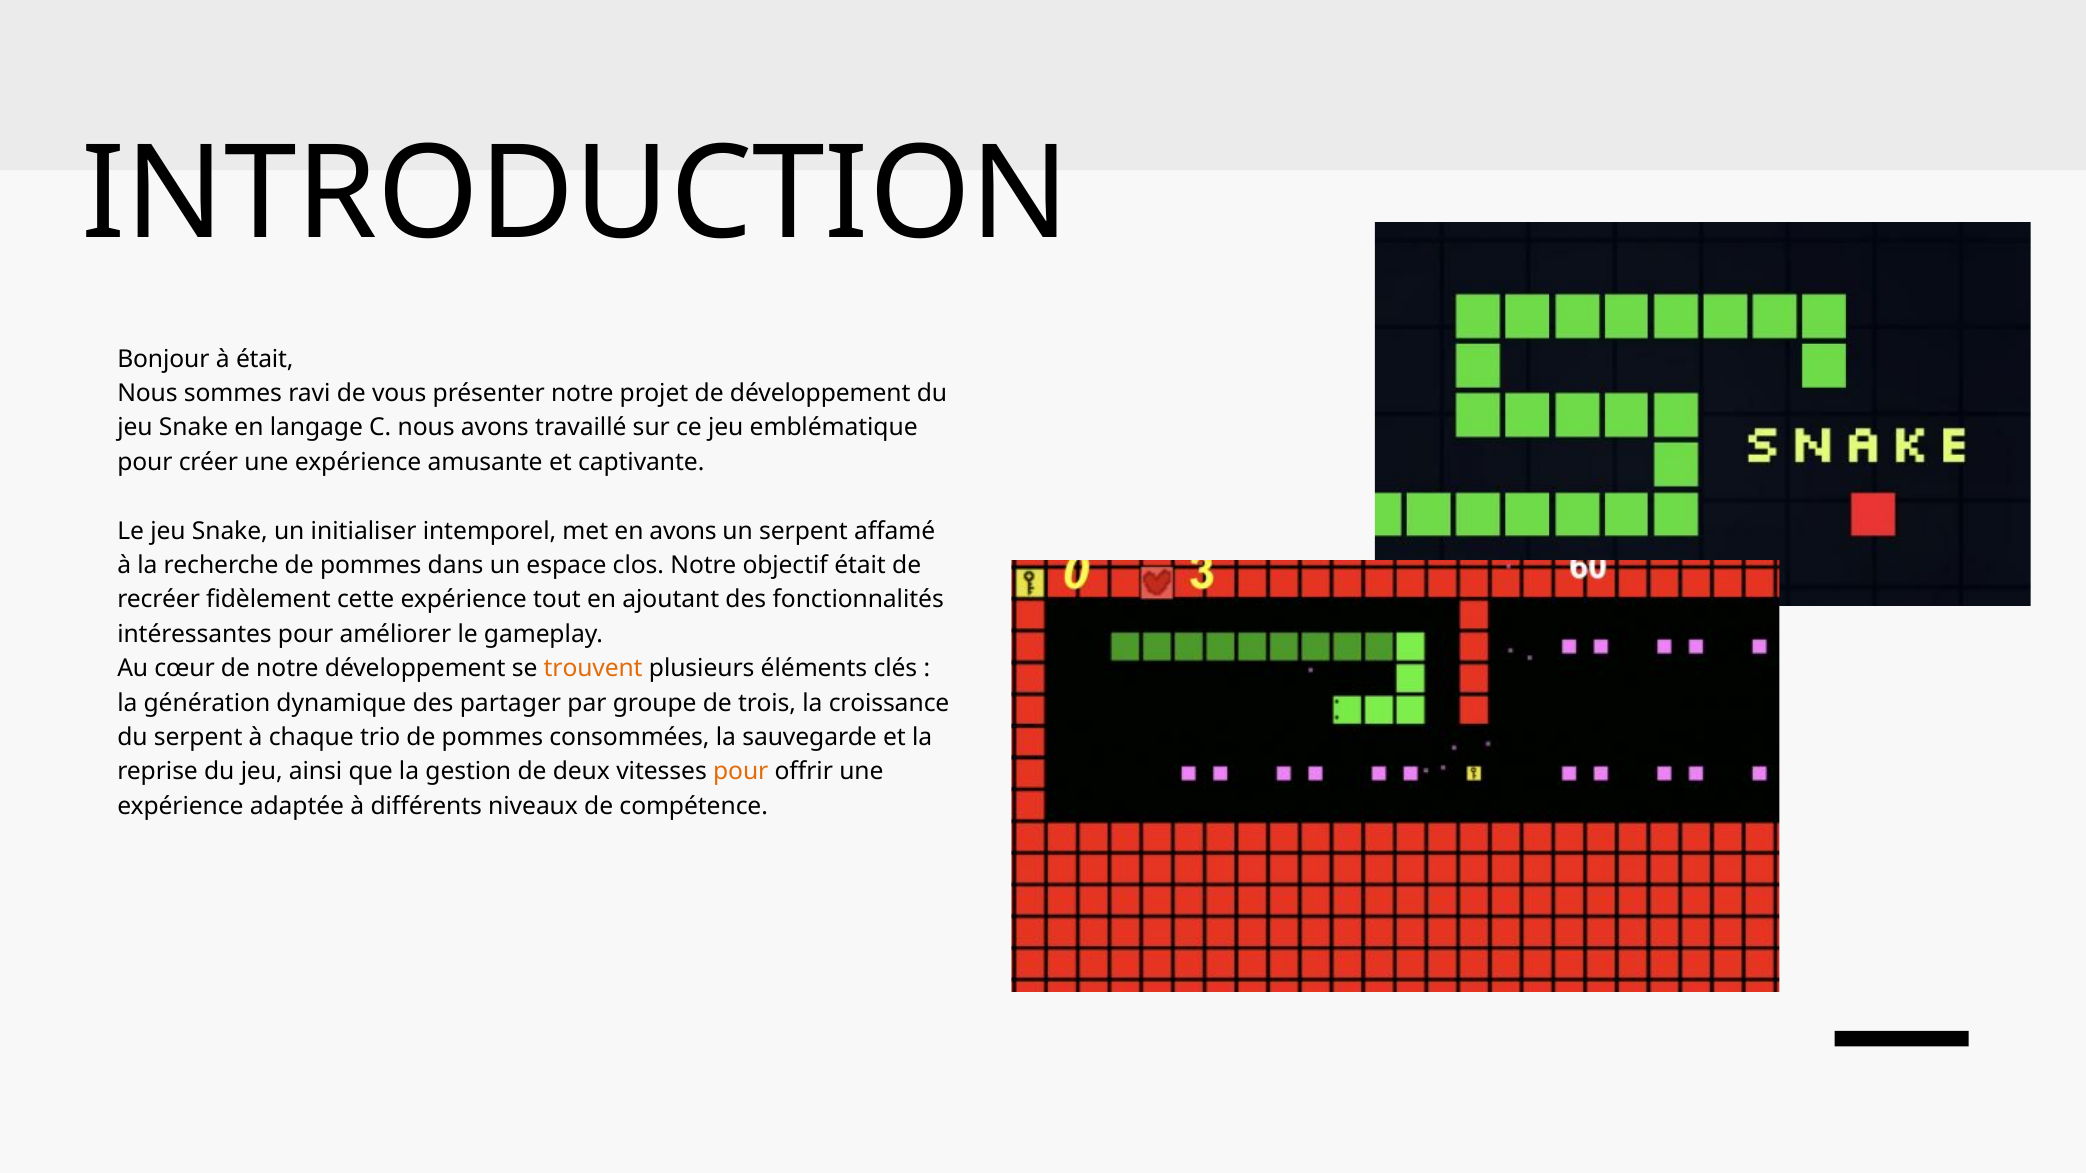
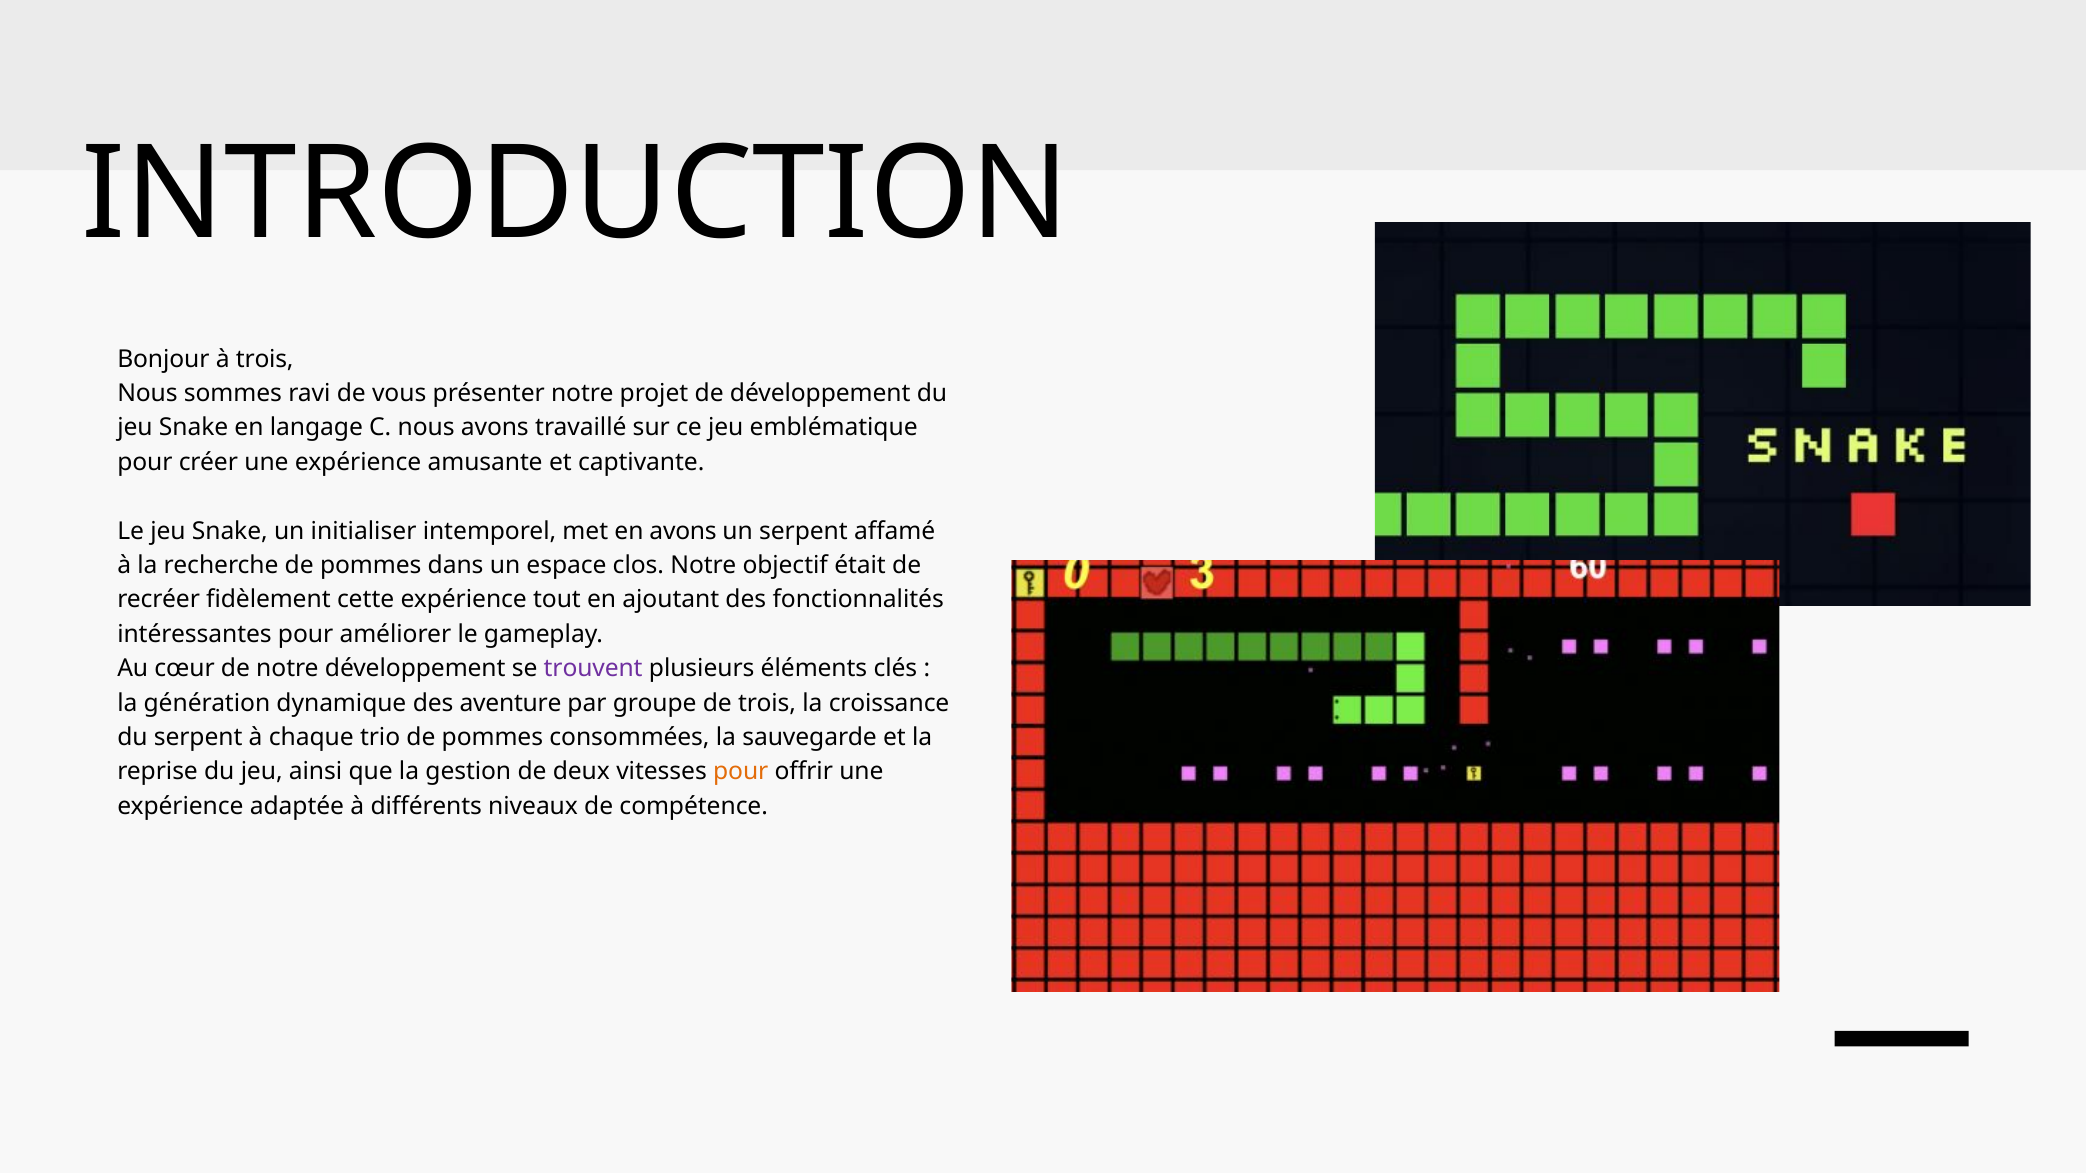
à était: était -> trois
trouvent colour: orange -> purple
partager: partager -> aventure
